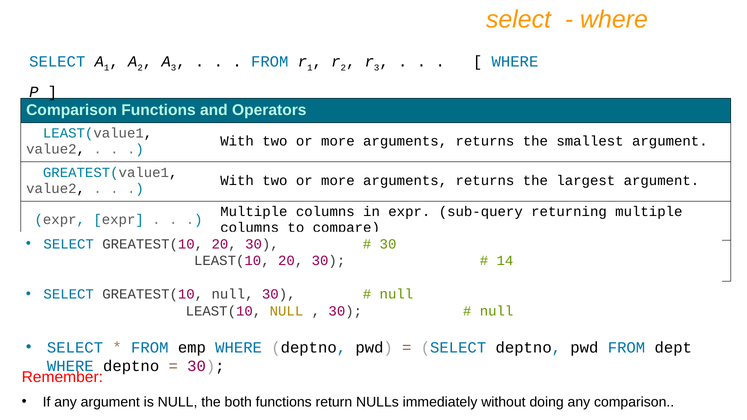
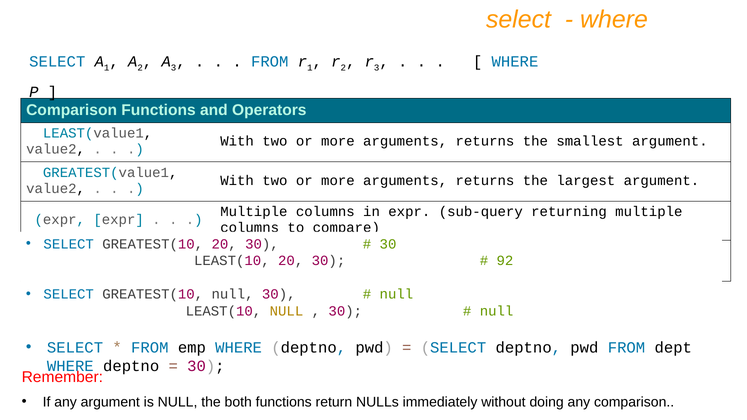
14: 14 -> 92
